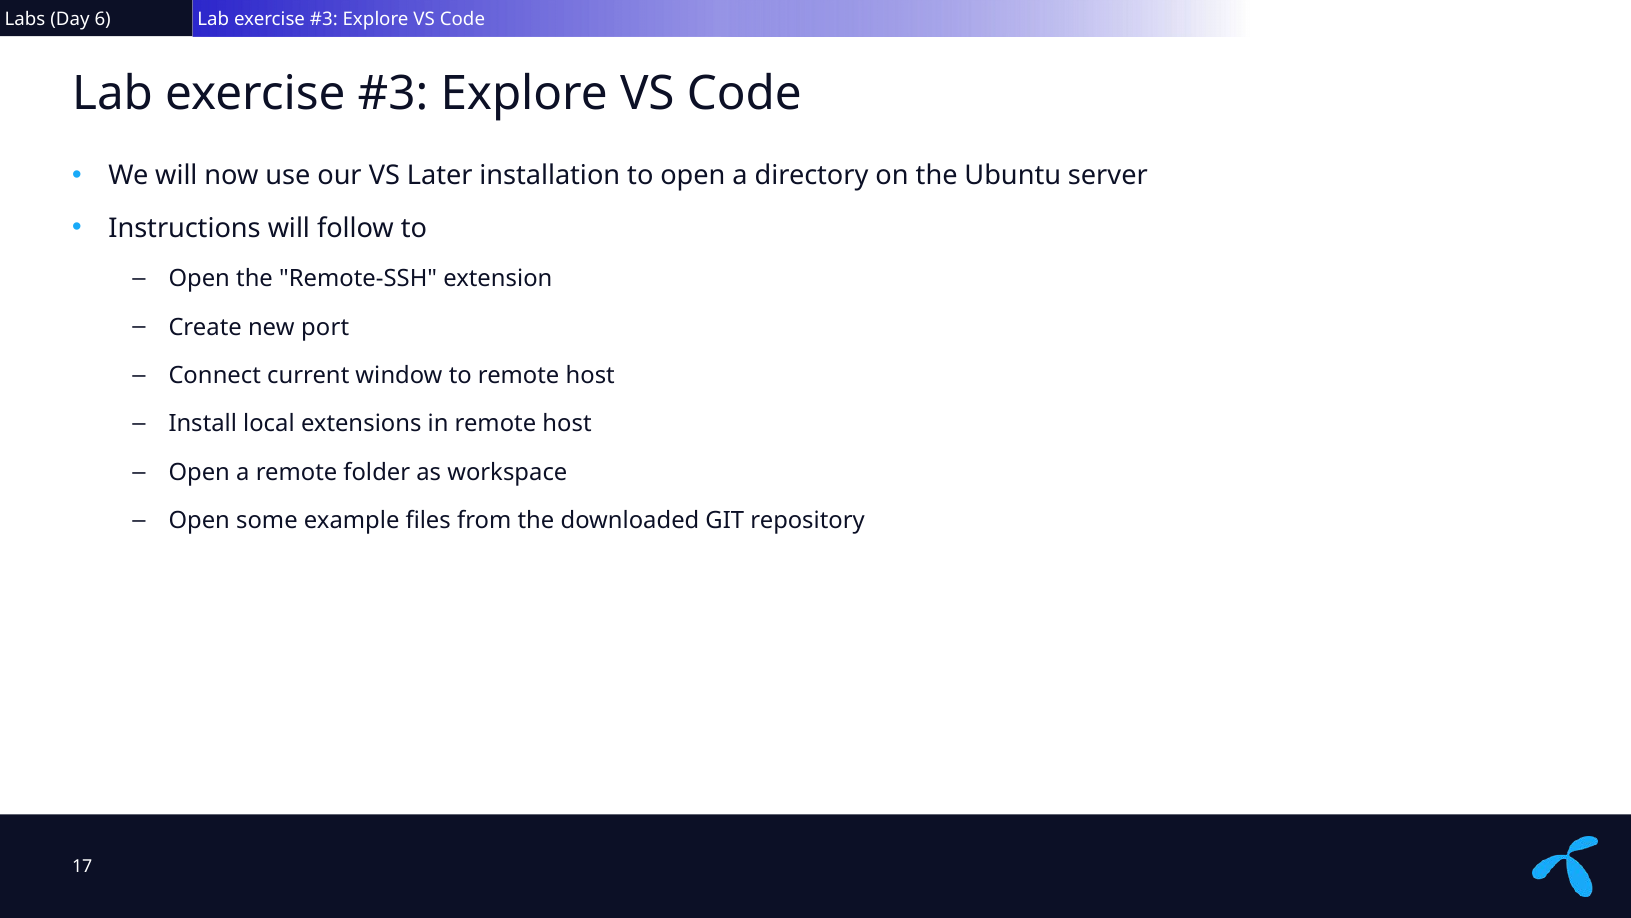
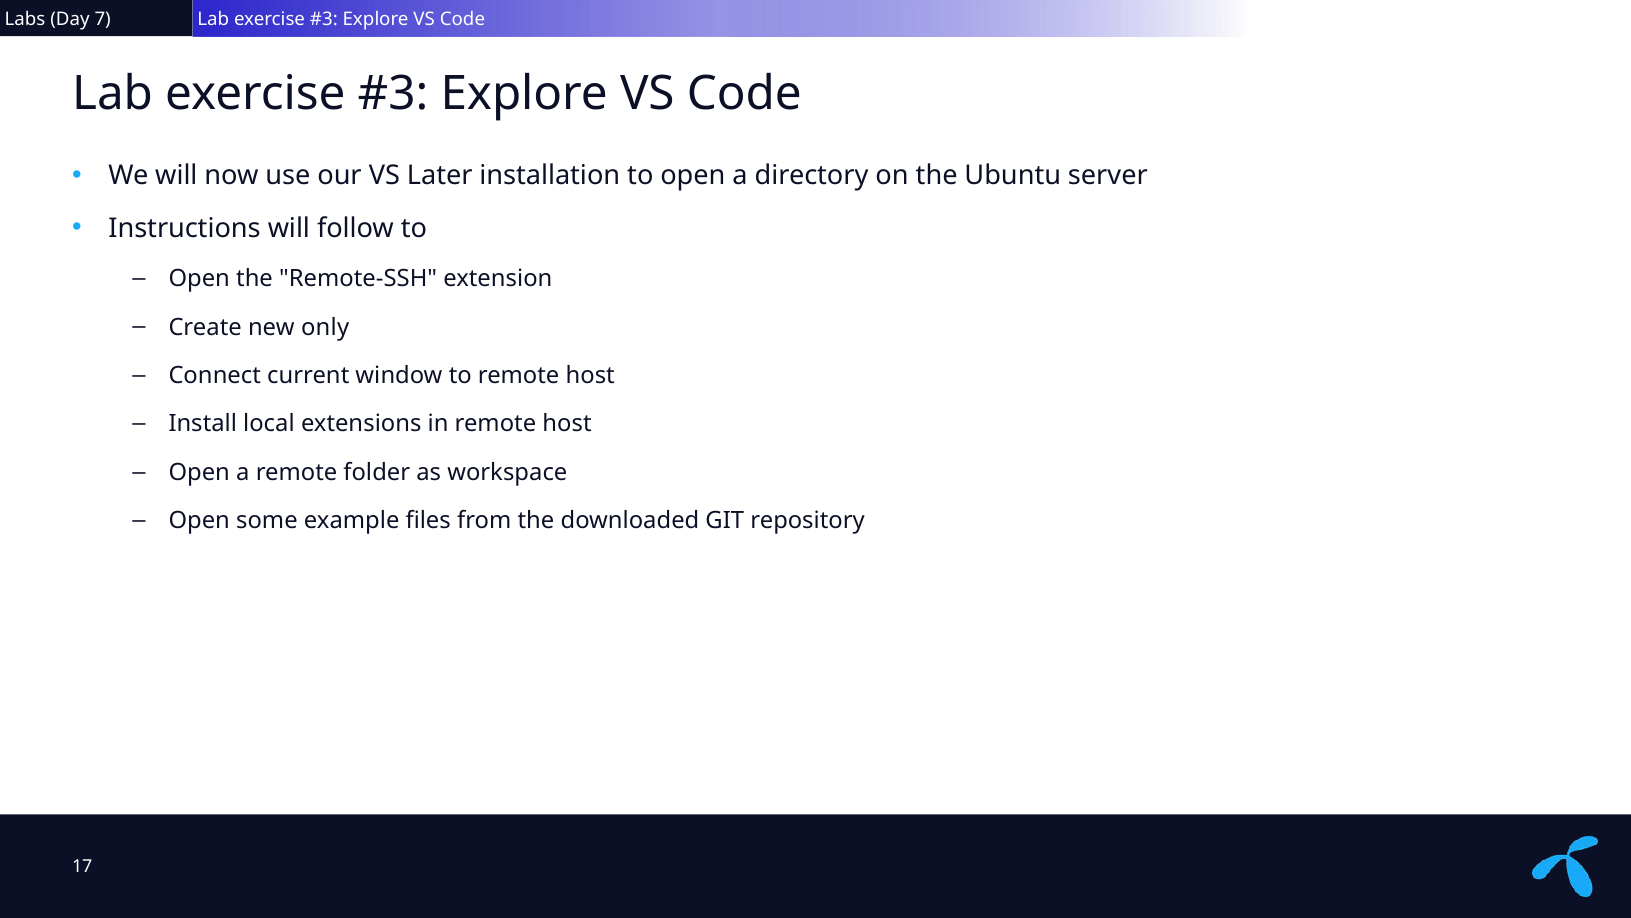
6: 6 -> 7
port: port -> only
